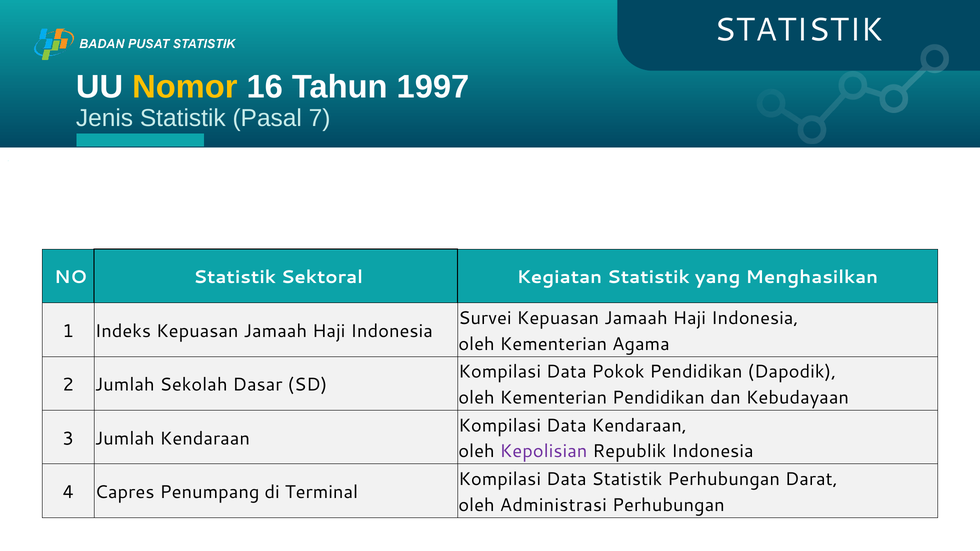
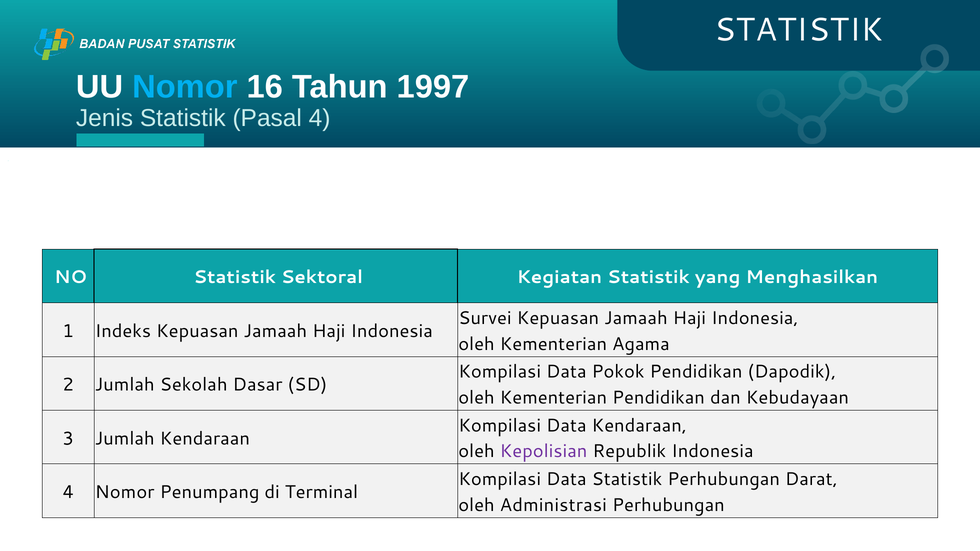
Nomor at (185, 87) colour: yellow -> light blue
Pasal 7: 7 -> 4
4 Capres: Capres -> Nomor
